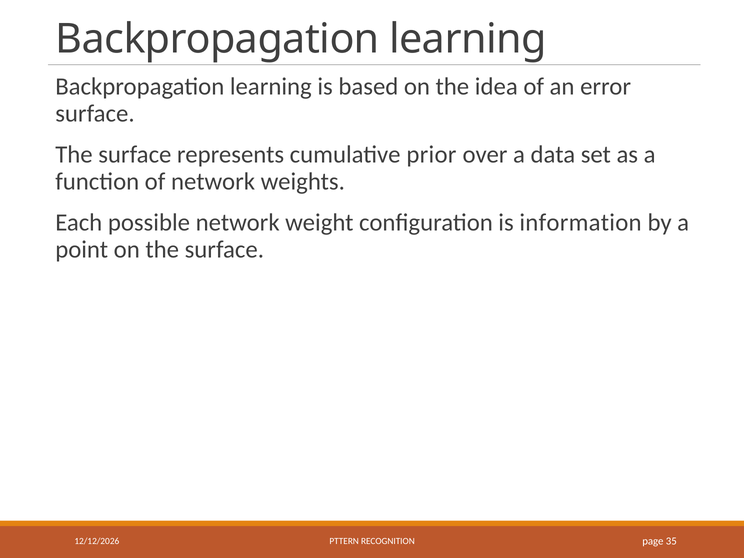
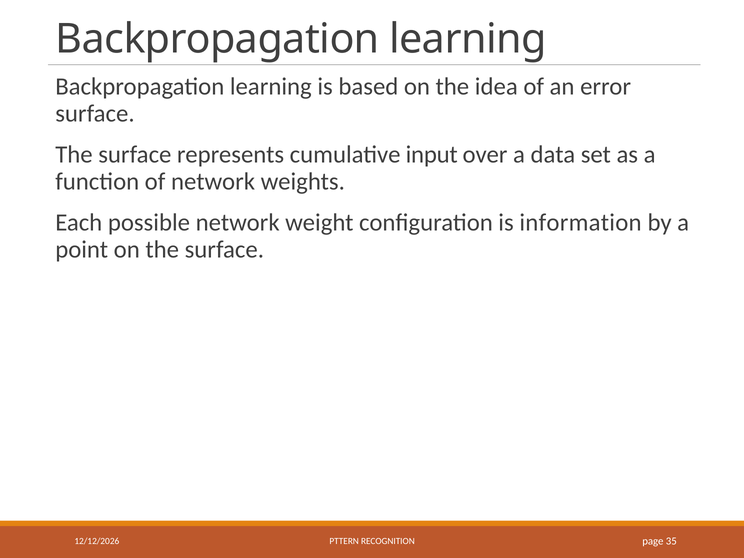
prior: prior -> input
